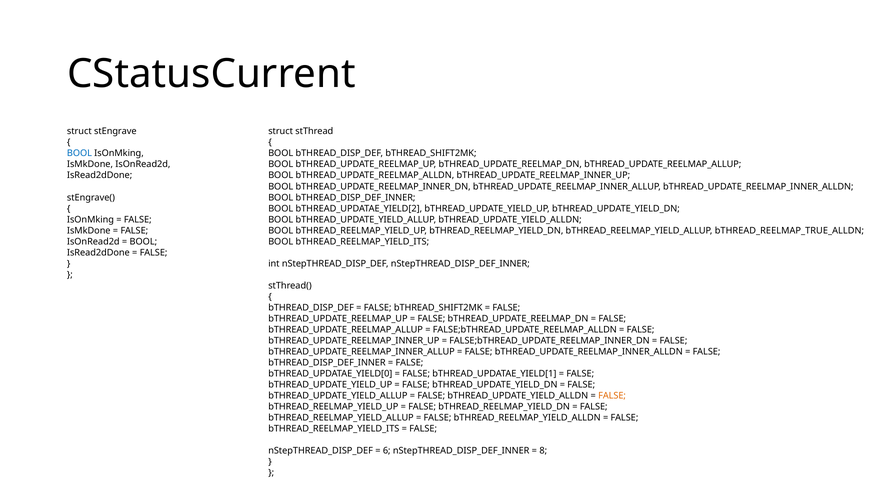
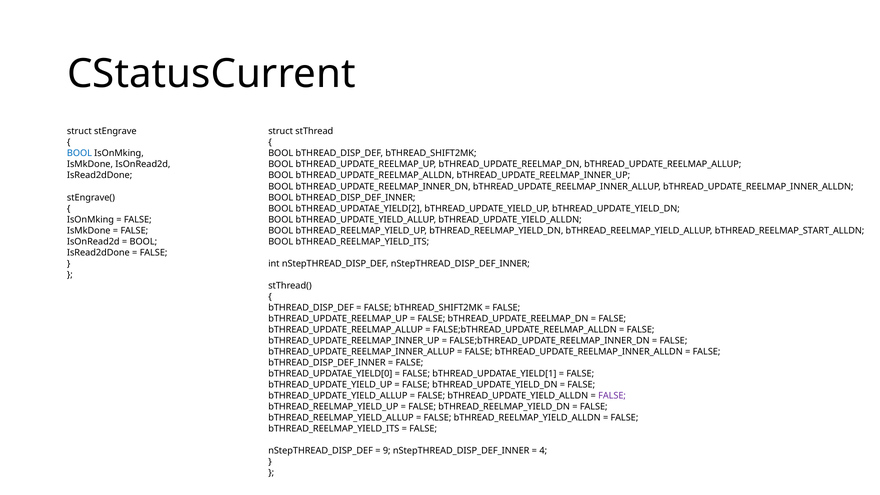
bTHREAD_REELMAP_TRUE_ALLDN: bTHREAD_REELMAP_TRUE_ALLDN -> bTHREAD_REELMAP_START_ALLDN
FALSE at (612, 396) colour: orange -> purple
6: 6 -> 9
8: 8 -> 4
